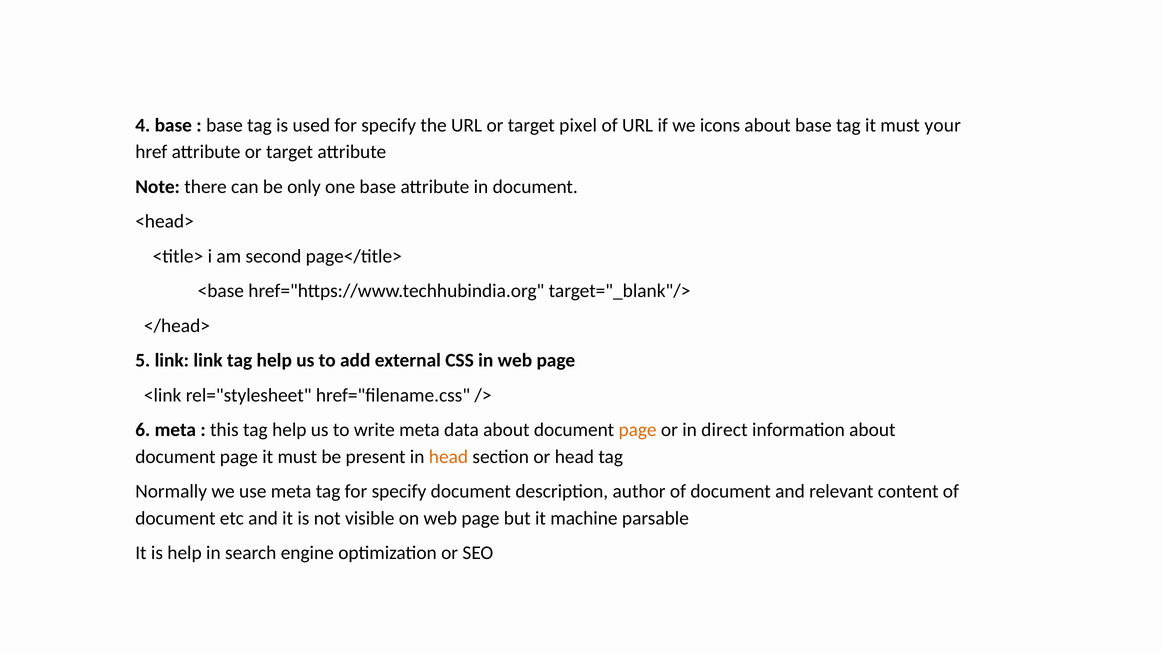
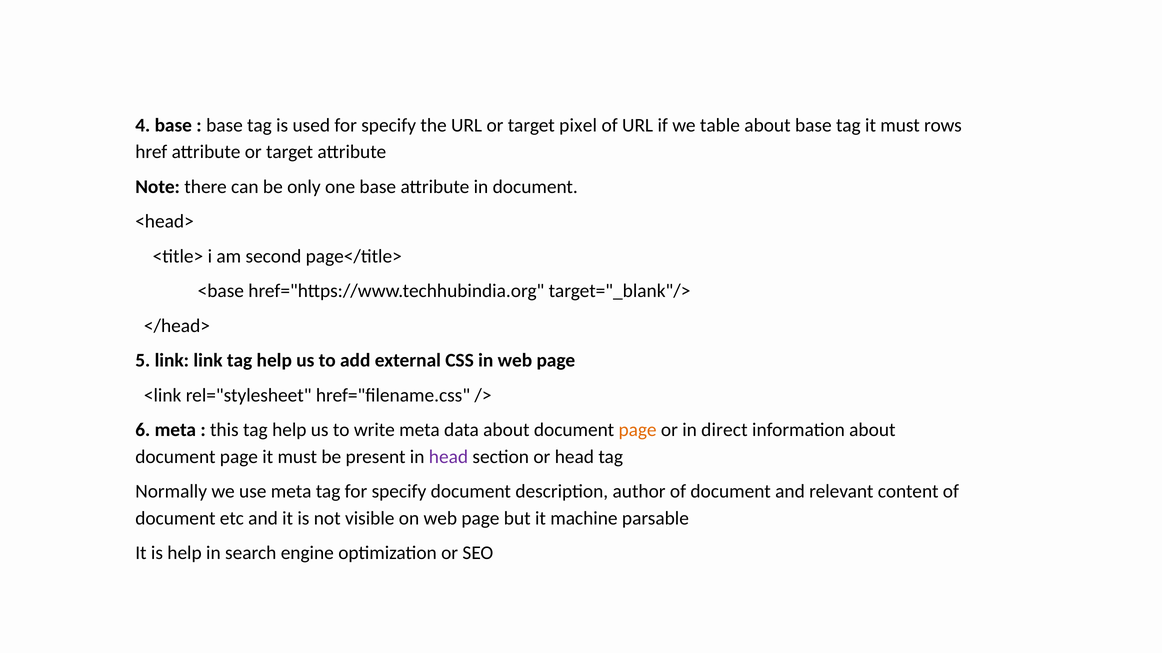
icons: icons -> table
your: your -> rows
head at (448, 457) colour: orange -> purple
